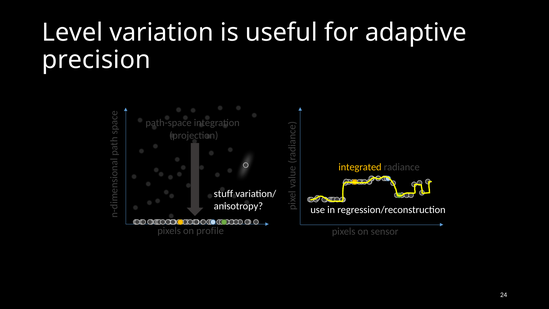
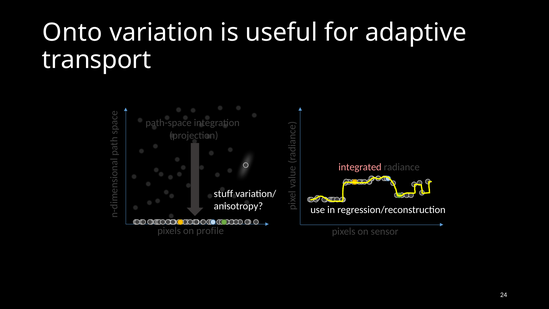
Level: Level -> Onto
precision: precision -> transport
integrated colour: yellow -> pink
